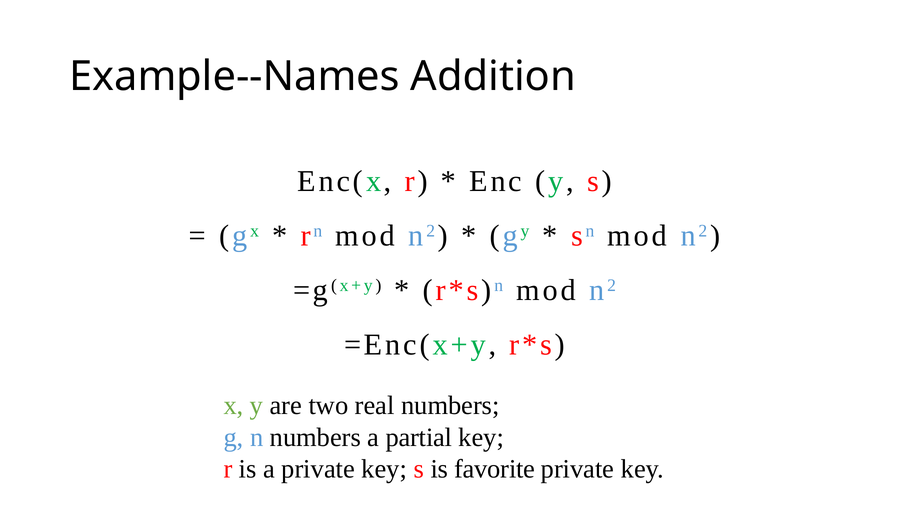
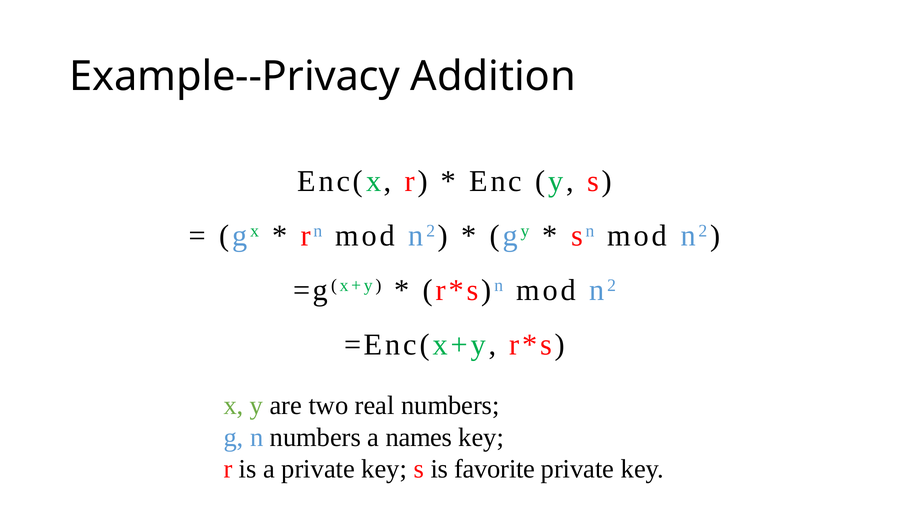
Example--Names: Example--Names -> Example--Privacy
partial: partial -> names
